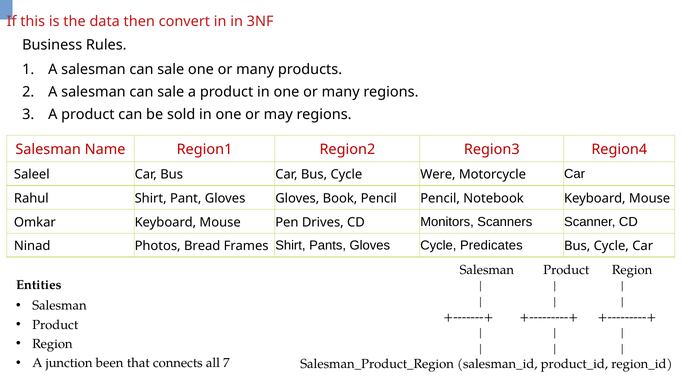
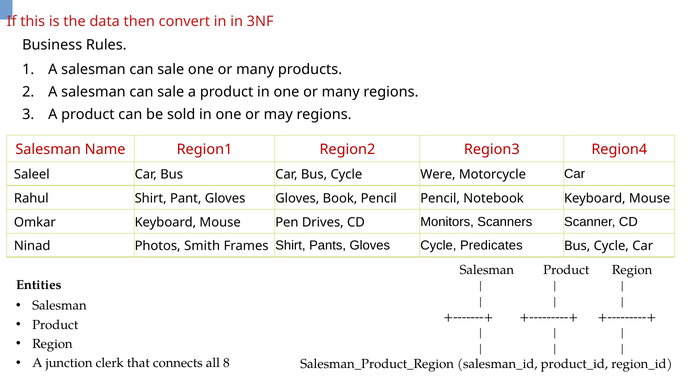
Bread: Bread -> Smith
been: been -> clerk
7: 7 -> 8
